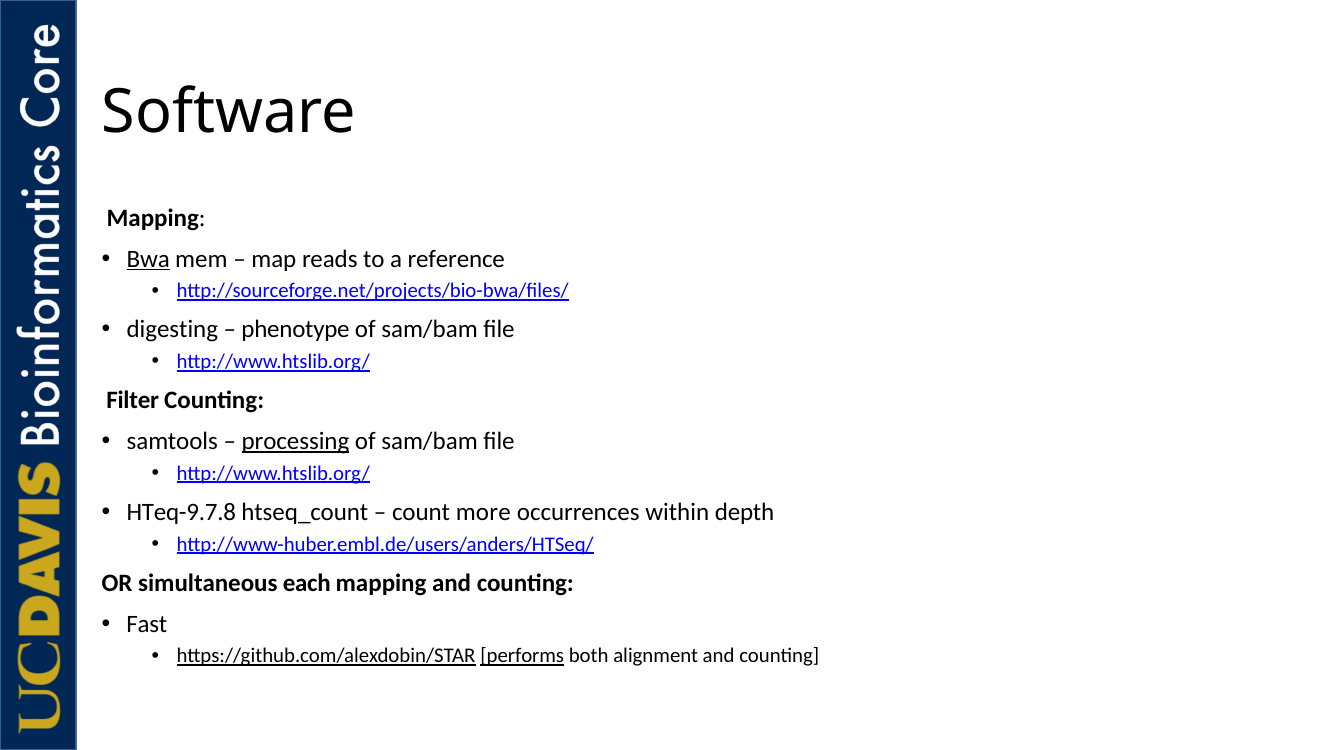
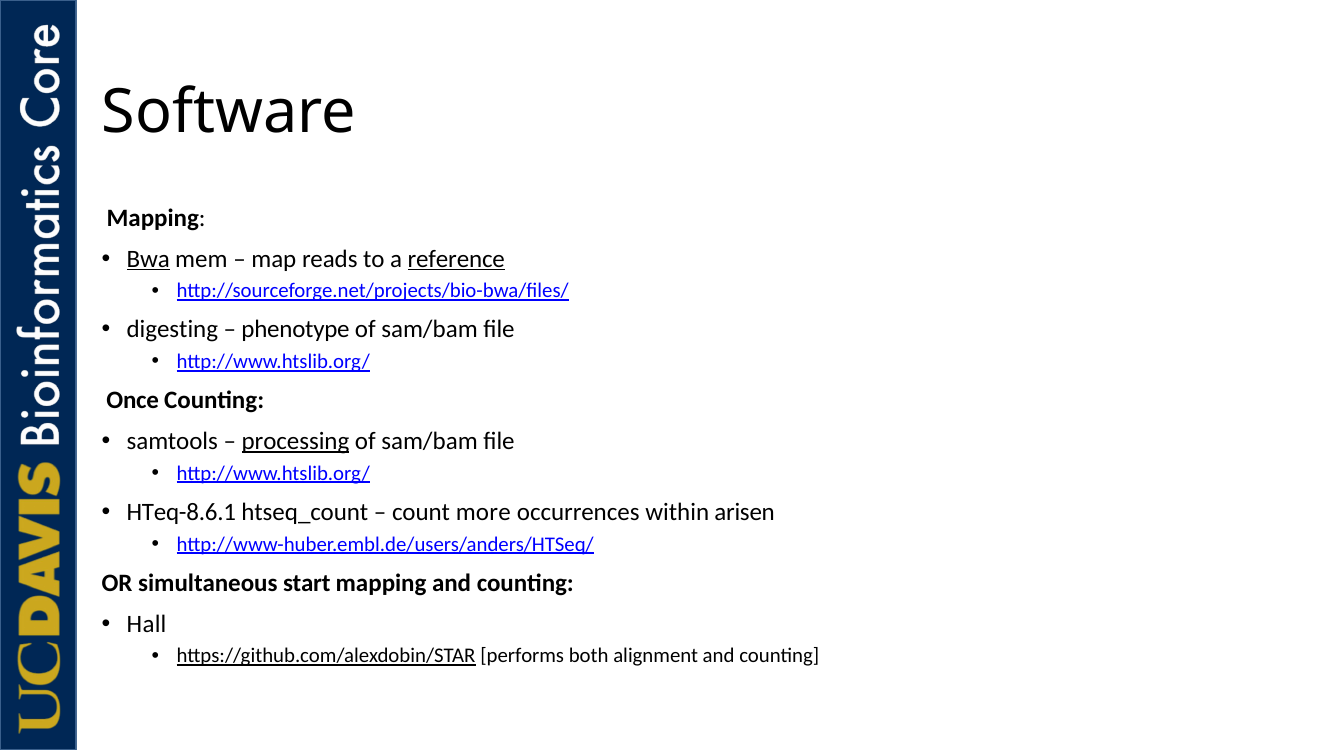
reference underline: none -> present
Filter: Filter -> Once
HTeq-9.7.8: HTeq-9.7.8 -> HTeq-8.6.1
depth: depth -> arisen
each: each -> start
Fast: Fast -> Hall
performs underline: present -> none
